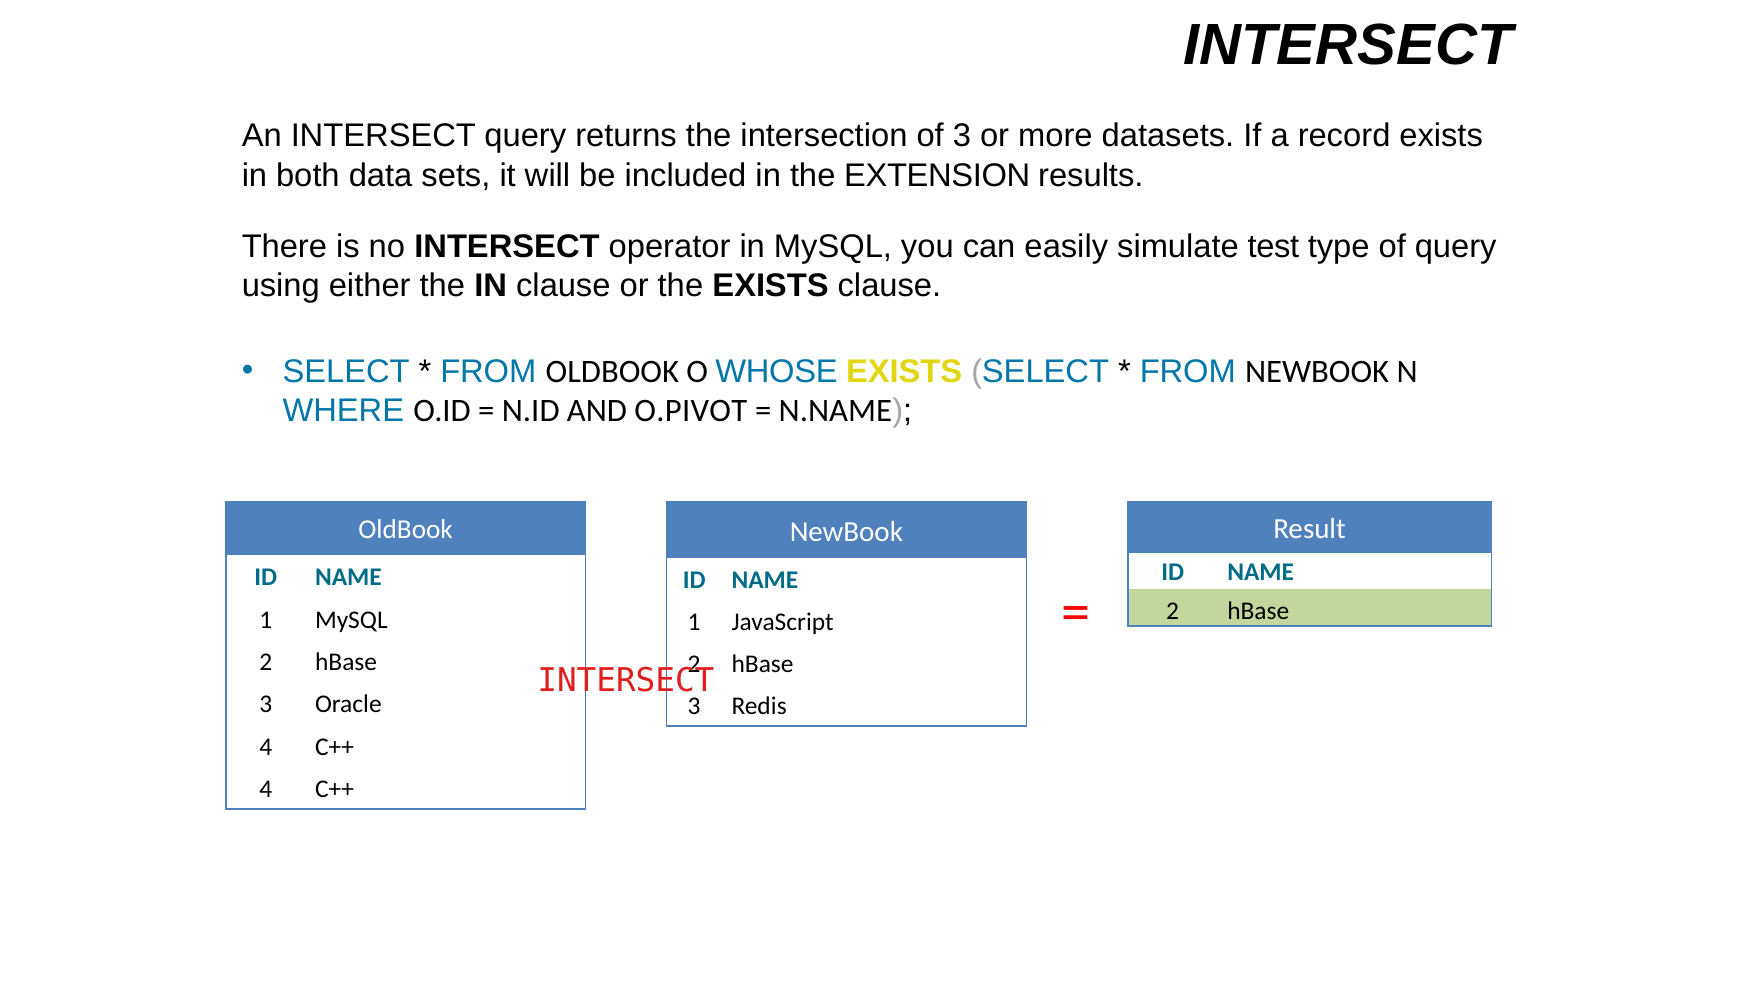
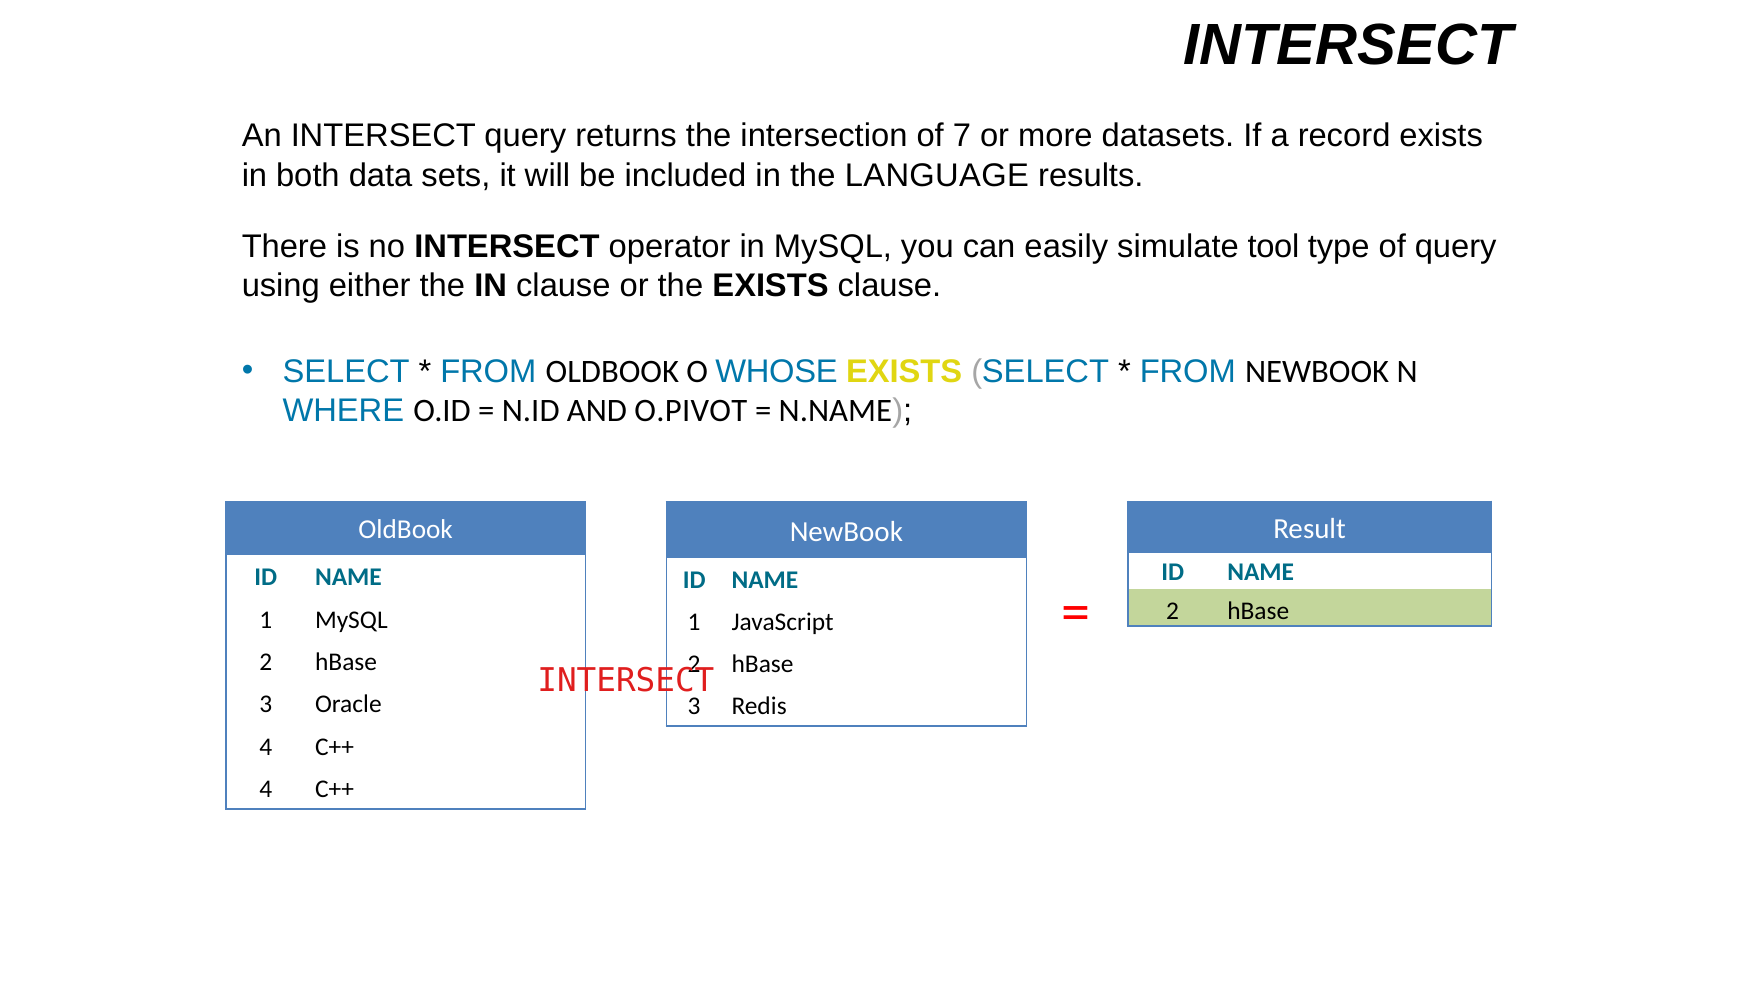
of 3: 3 -> 7
EXTENSION: EXTENSION -> LANGUAGE
test: test -> tool
